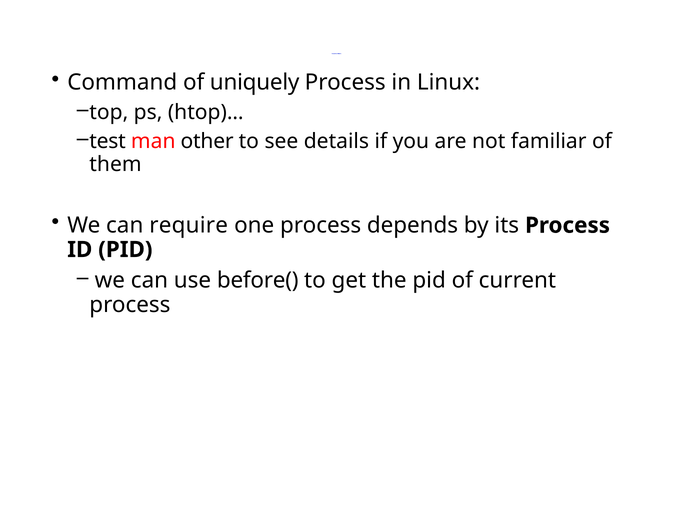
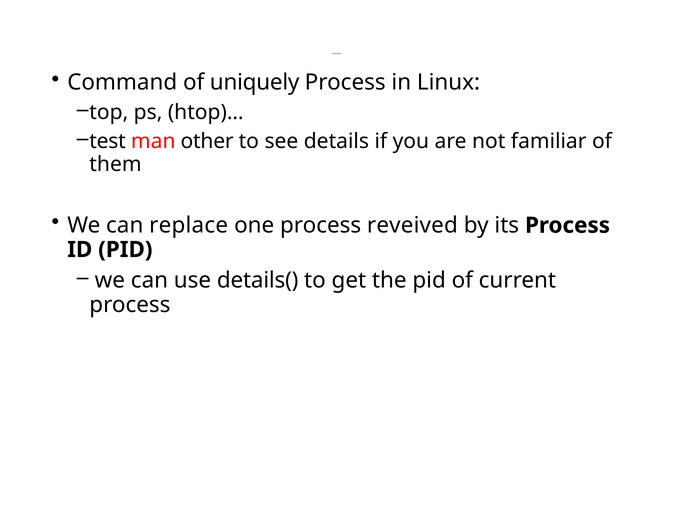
require: require -> replace
depends: depends -> reveived
before(: before( -> details(
